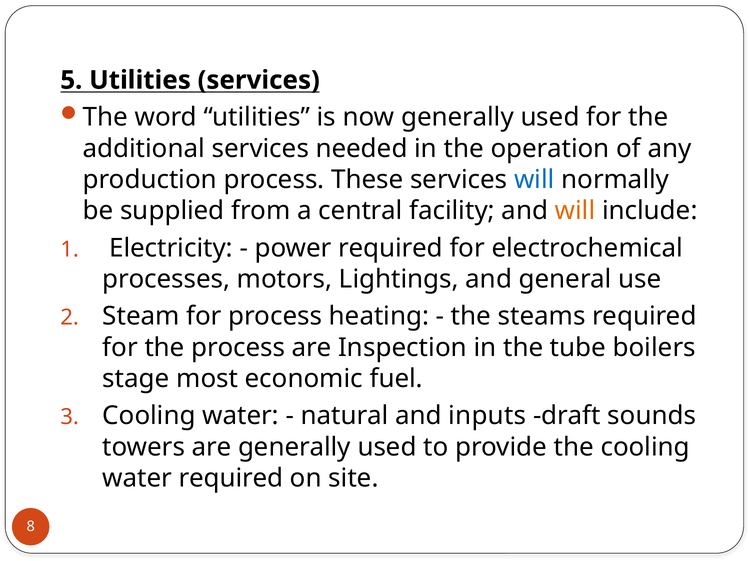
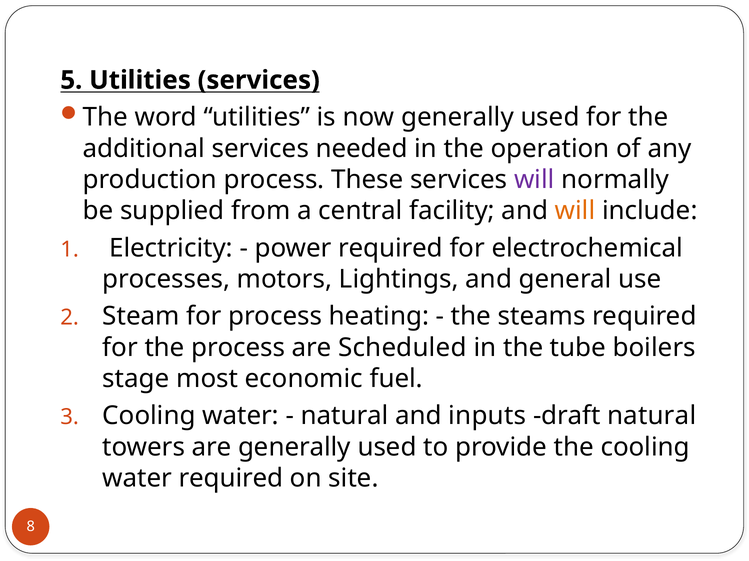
will at (534, 180) colour: blue -> purple
Inspection: Inspection -> Scheduled
draft sounds: sounds -> natural
